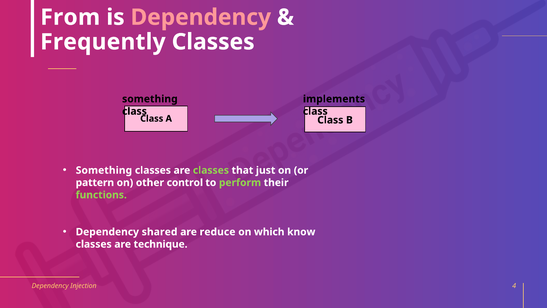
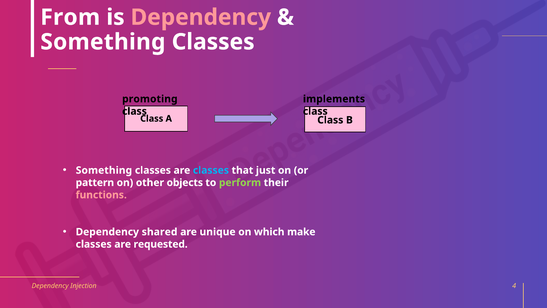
Frequently at (103, 42): Frequently -> Something
something at (150, 99): something -> promoting
classes at (211, 170) colour: light green -> light blue
control: control -> objects
functions colour: light green -> pink
reduce: reduce -> unique
know: know -> make
technique: technique -> requested
